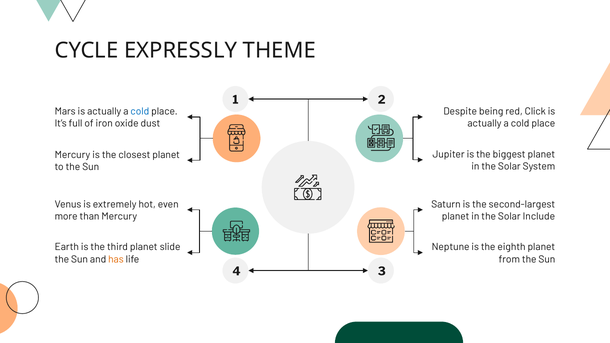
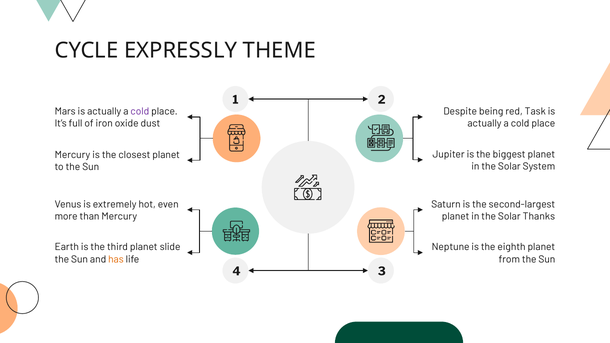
cold at (140, 111) colour: blue -> purple
Click: Click -> Task
Include: Include -> Thanks
